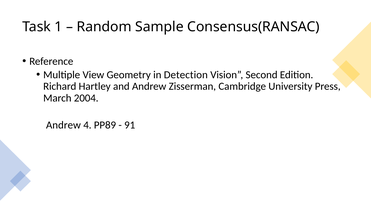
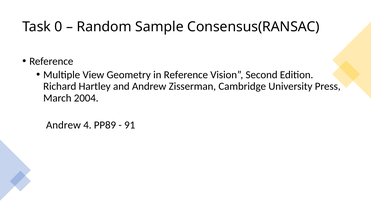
1: 1 -> 0
in Detection: Detection -> Reference
